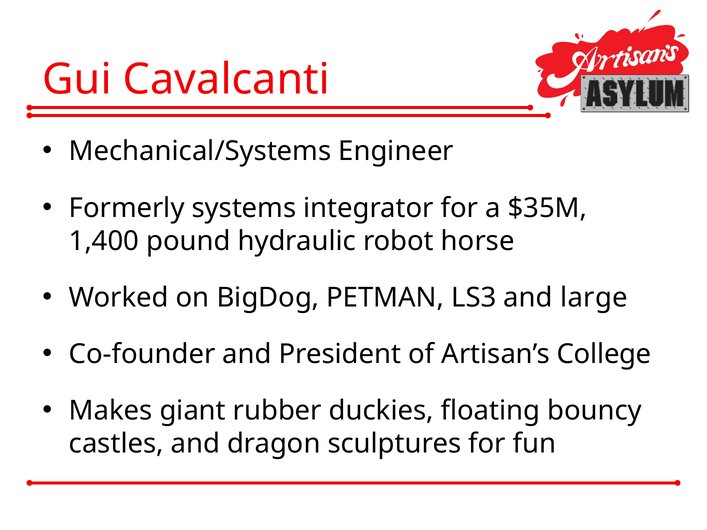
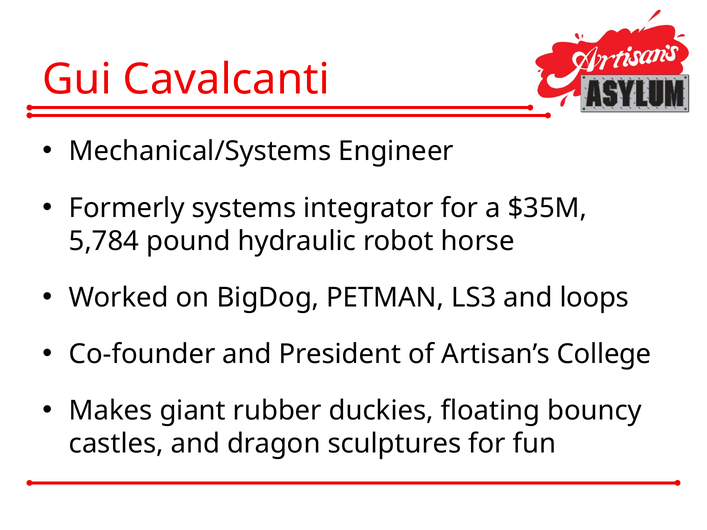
1,400: 1,400 -> 5,784
large: large -> loops
